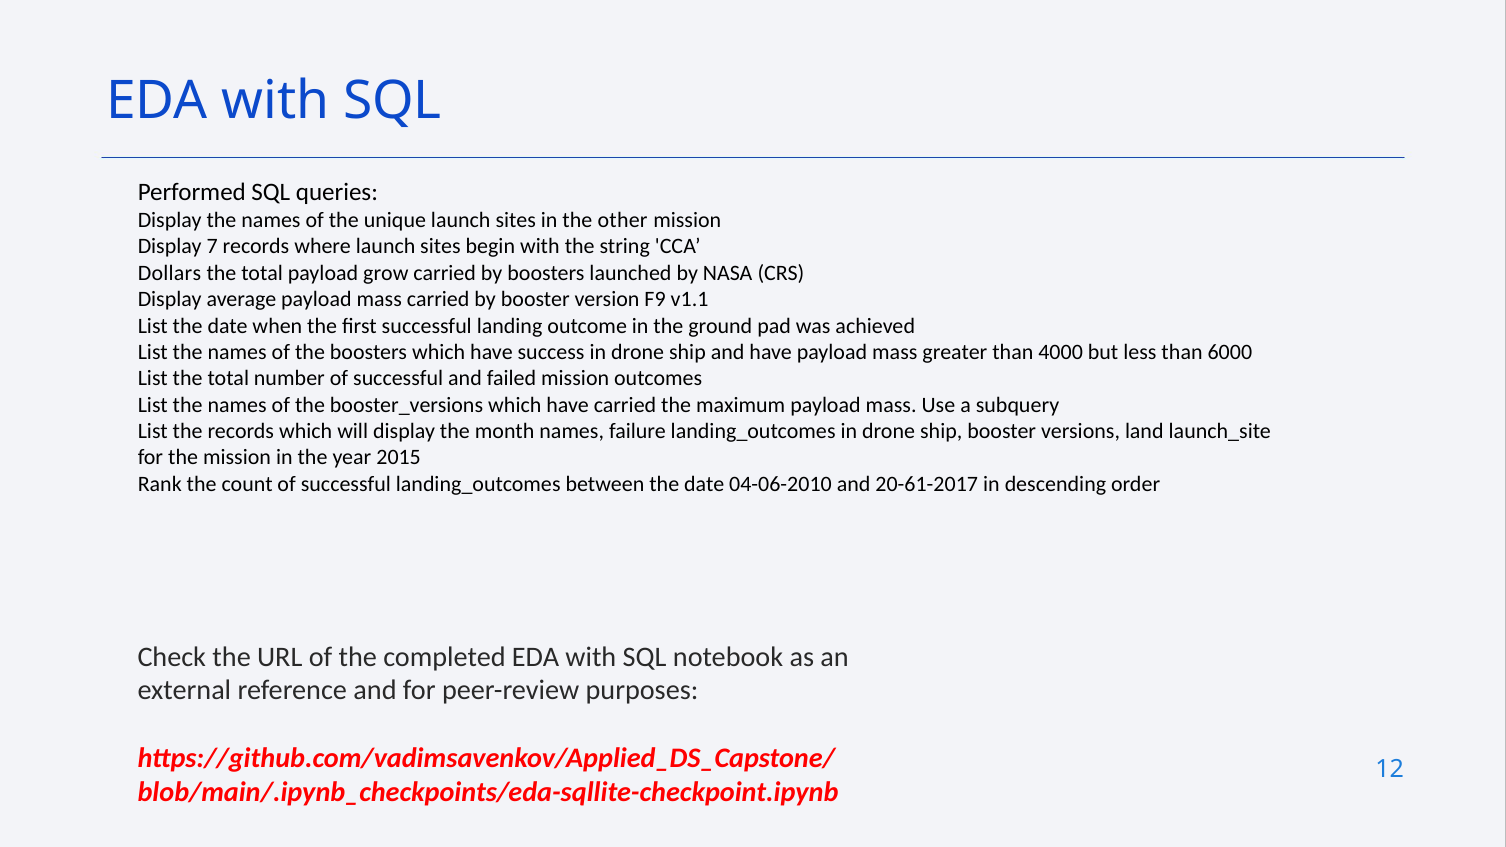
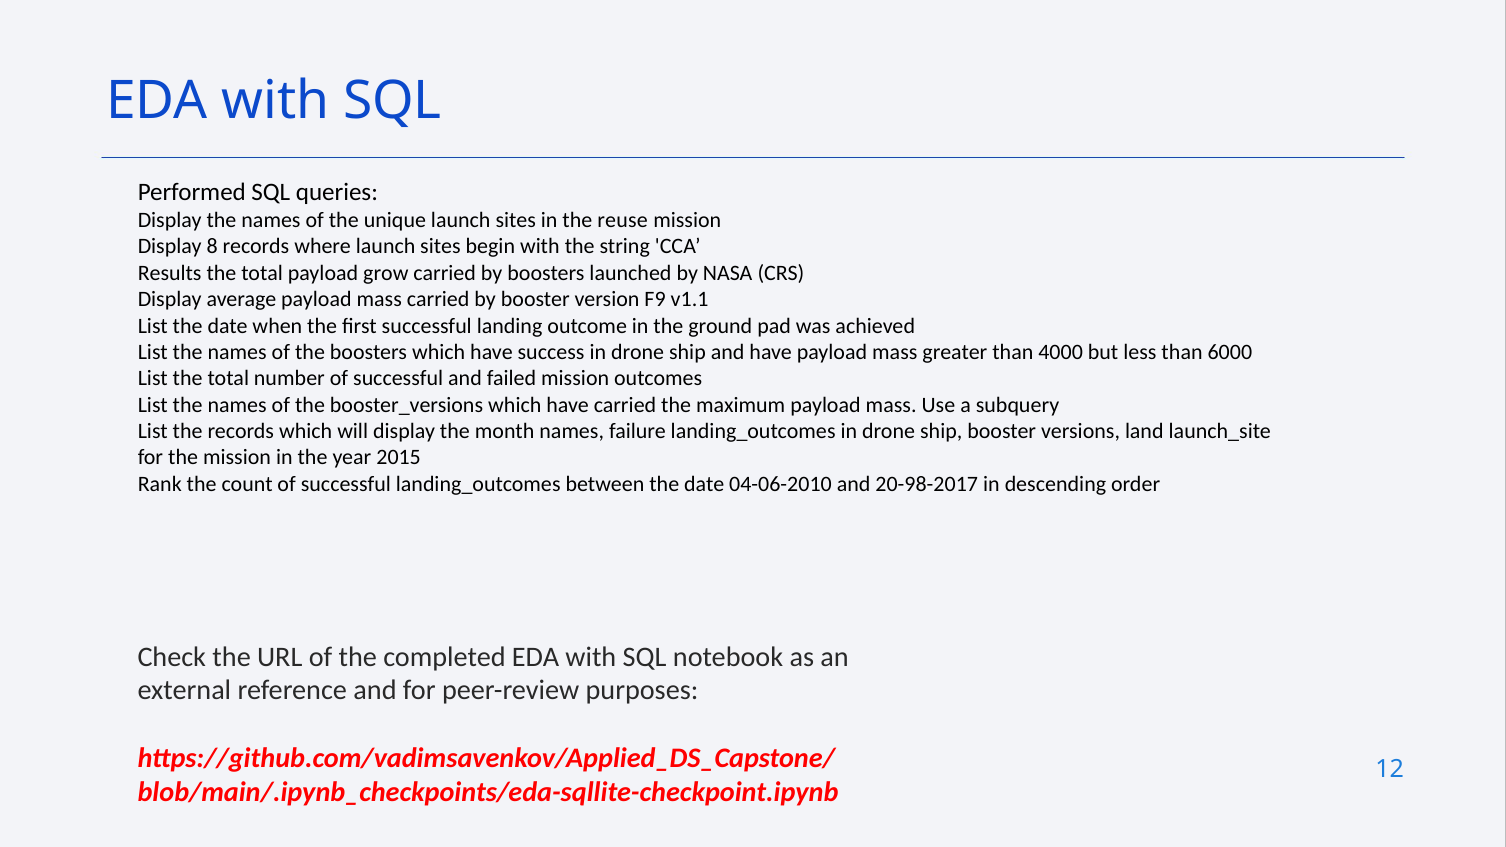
other: other -> reuse
7: 7 -> 8
Dollars: Dollars -> Results
20-61-2017: 20-61-2017 -> 20-98-2017
